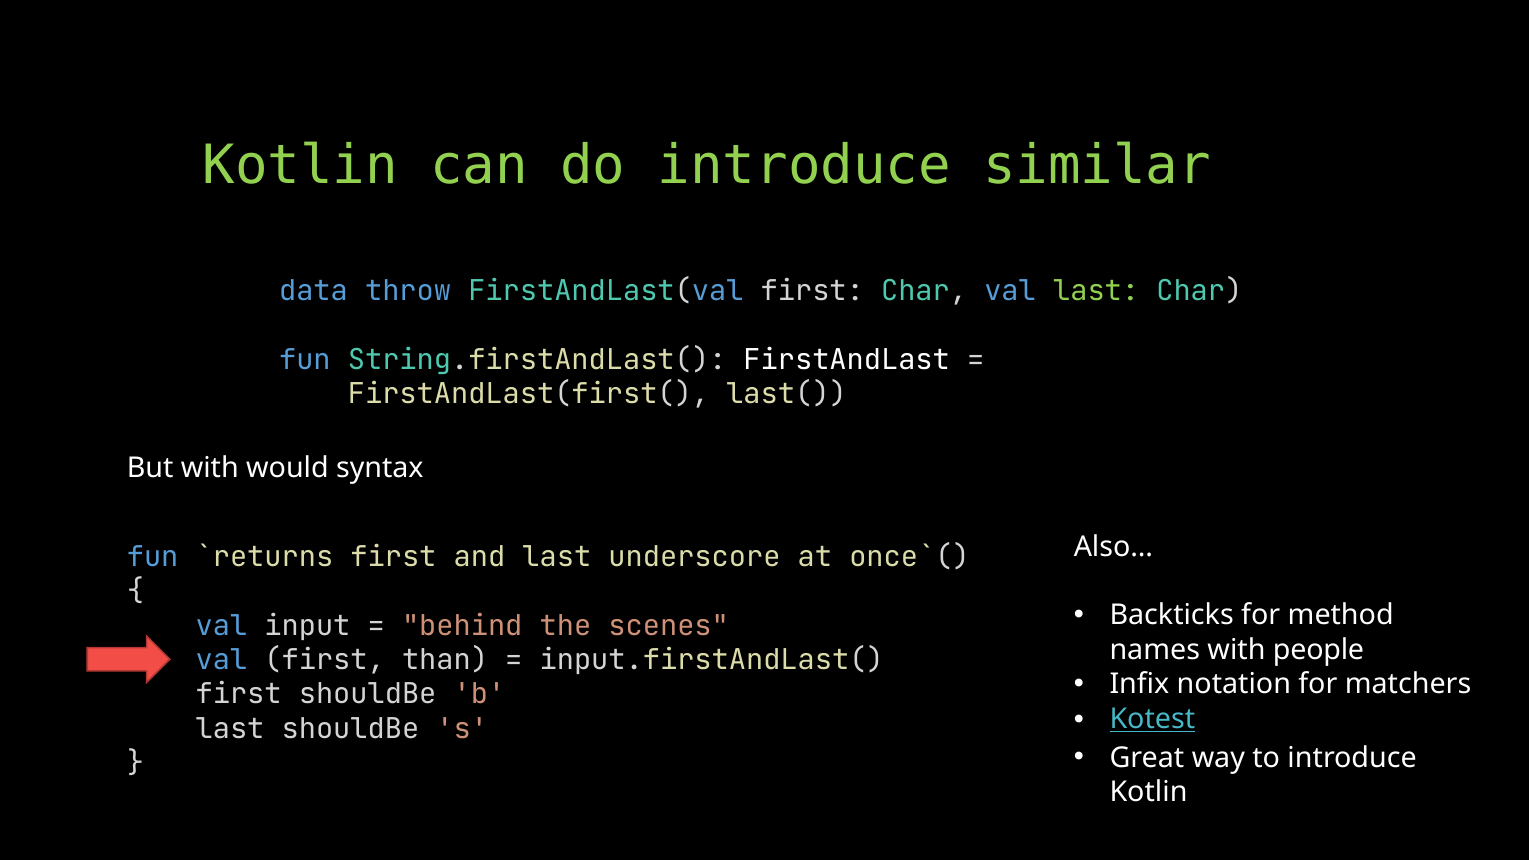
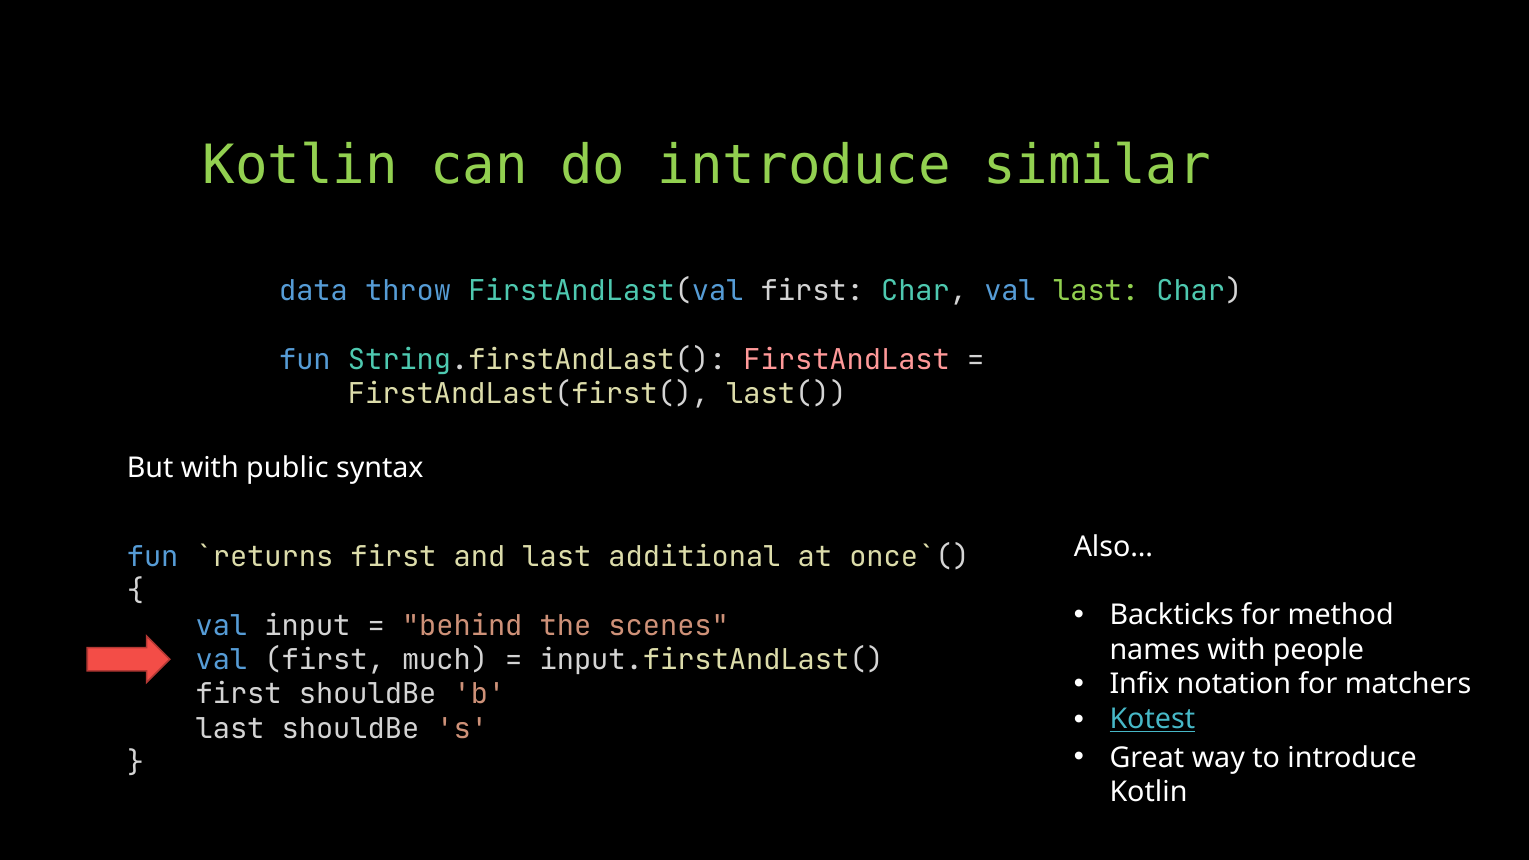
FirstAndLast colour: white -> pink
would: would -> public
underscore: underscore -> additional
than: than -> much
